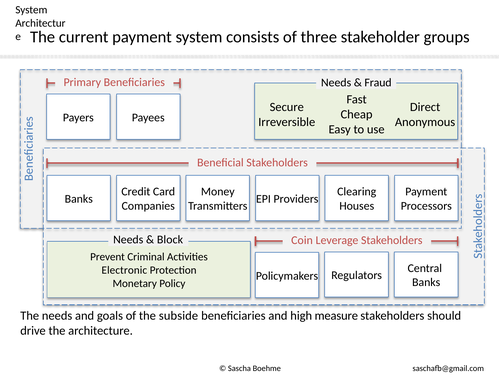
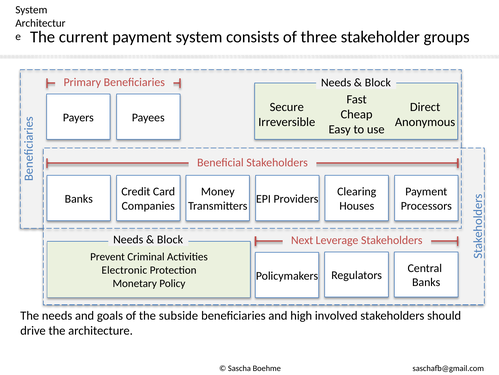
Fraud at (378, 83): Fraud -> Block
Coin: Coin -> Next
measure: measure -> involved
